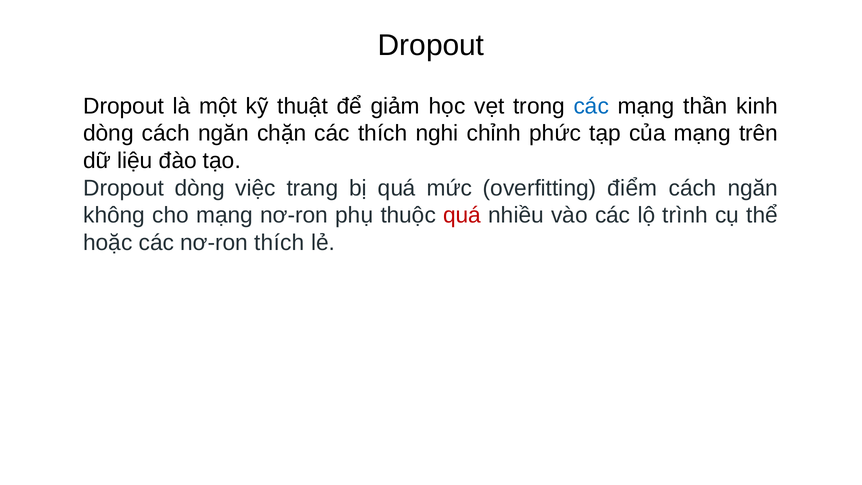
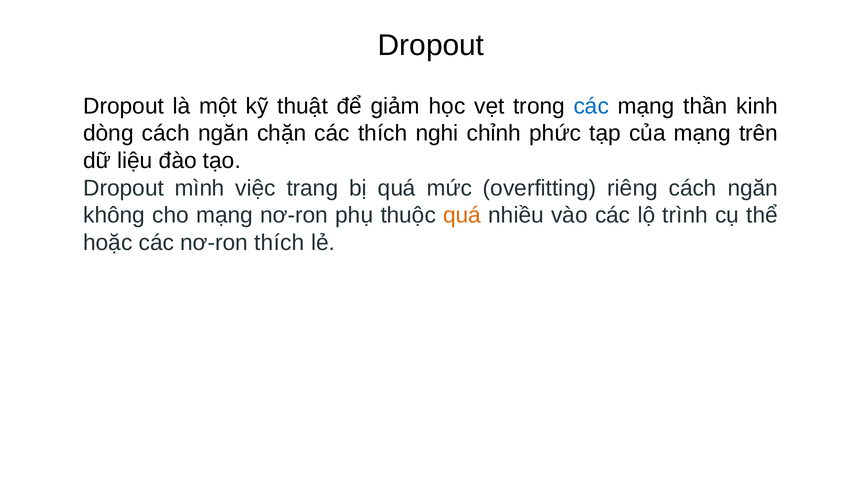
Dropout dòng: dòng -> mình
điểm: điểm -> riêng
quá at (462, 215) colour: red -> orange
